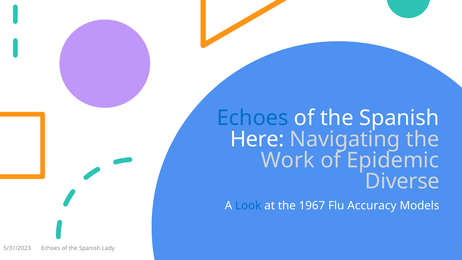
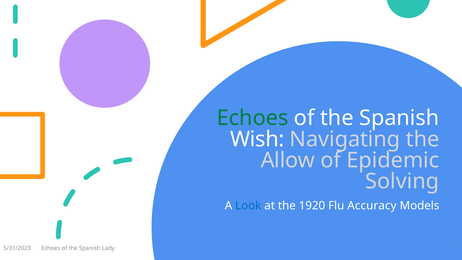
Echoes at (253, 118) colour: blue -> green
Here: Here -> Wish
Work: Work -> Allow
Diverse: Diverse -> Solving
1967: 1967 -> 1920
